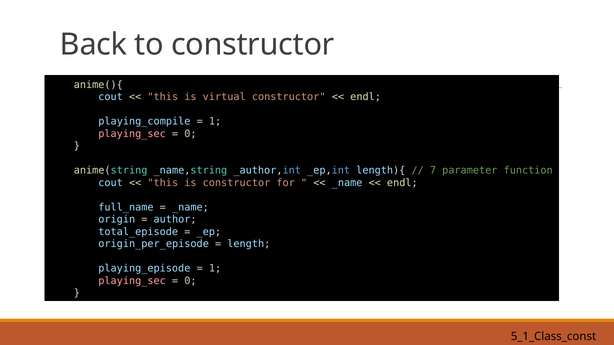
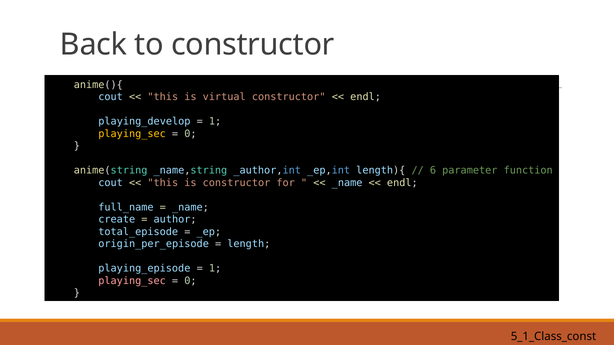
playing_compile: playing_compile -> playing_develop
playing_sec at (132, 134) colour: pink -> yellow
7: 7 -> 6
origin: origin -> create
